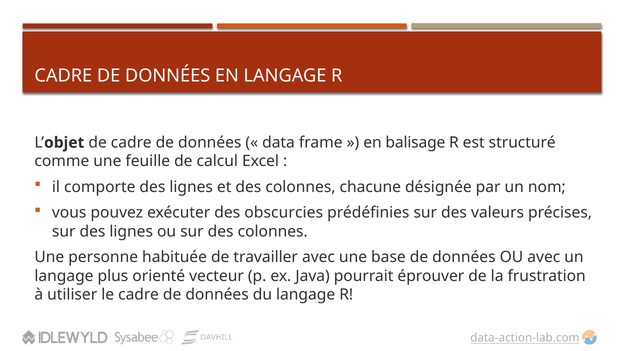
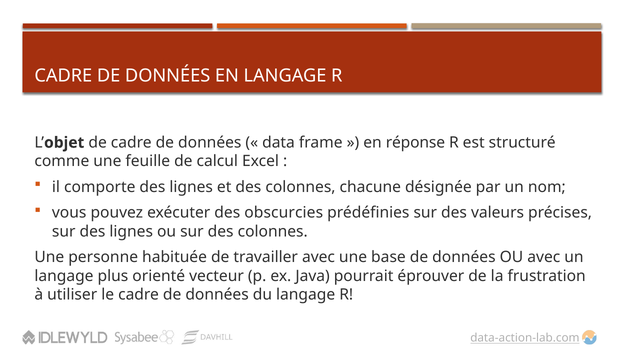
balisage: balisage -> réponse
